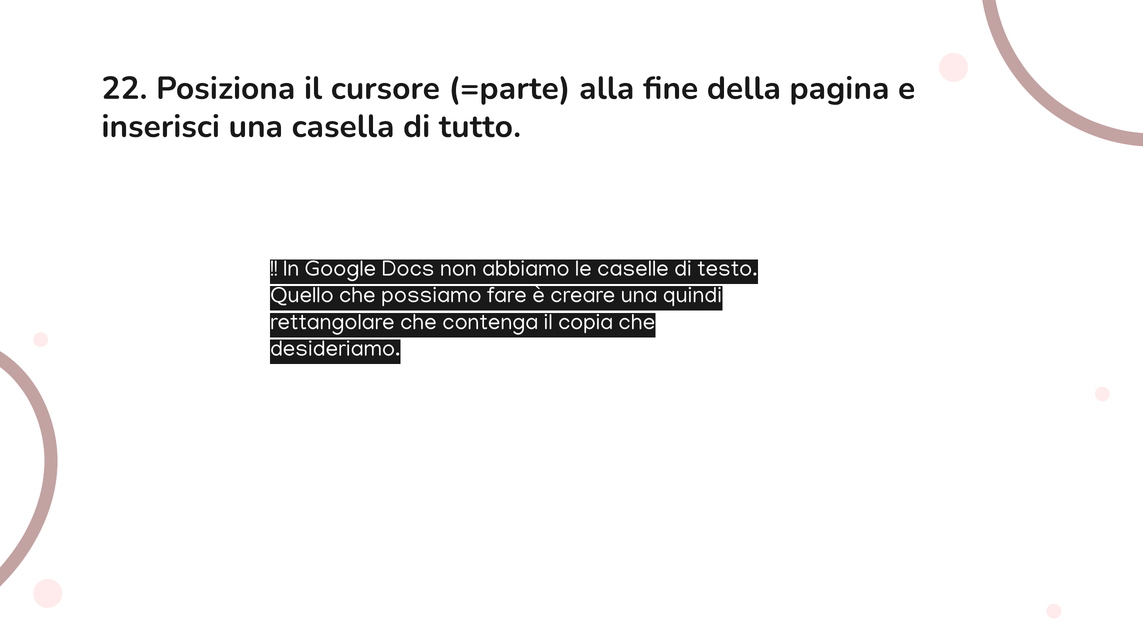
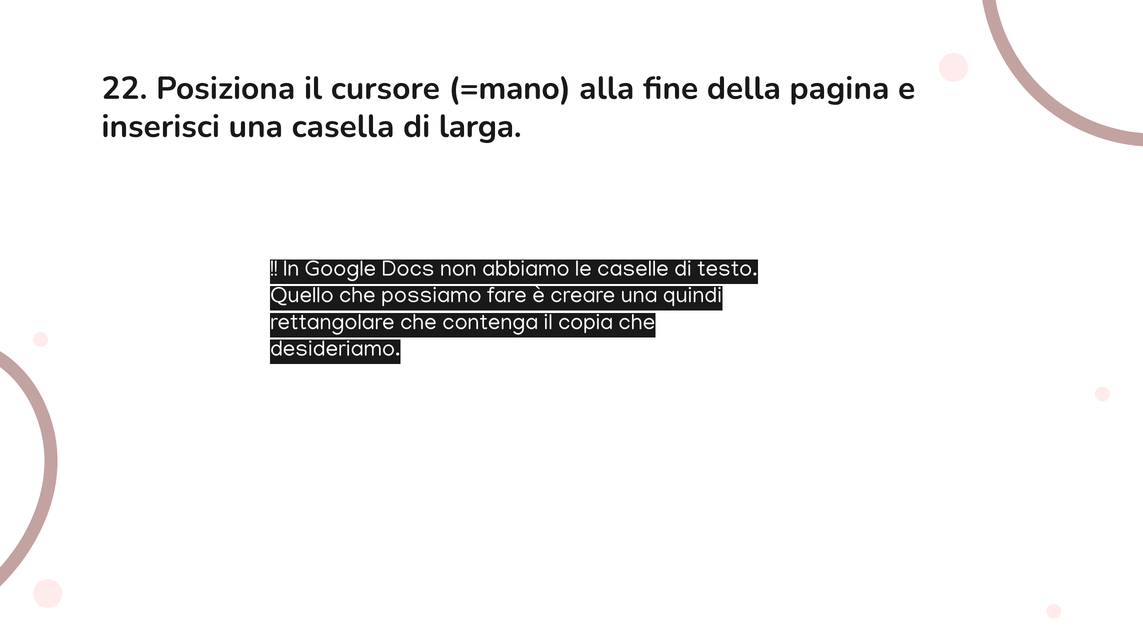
=parte: =parte -> =mano
tutto: tutto -> larga
